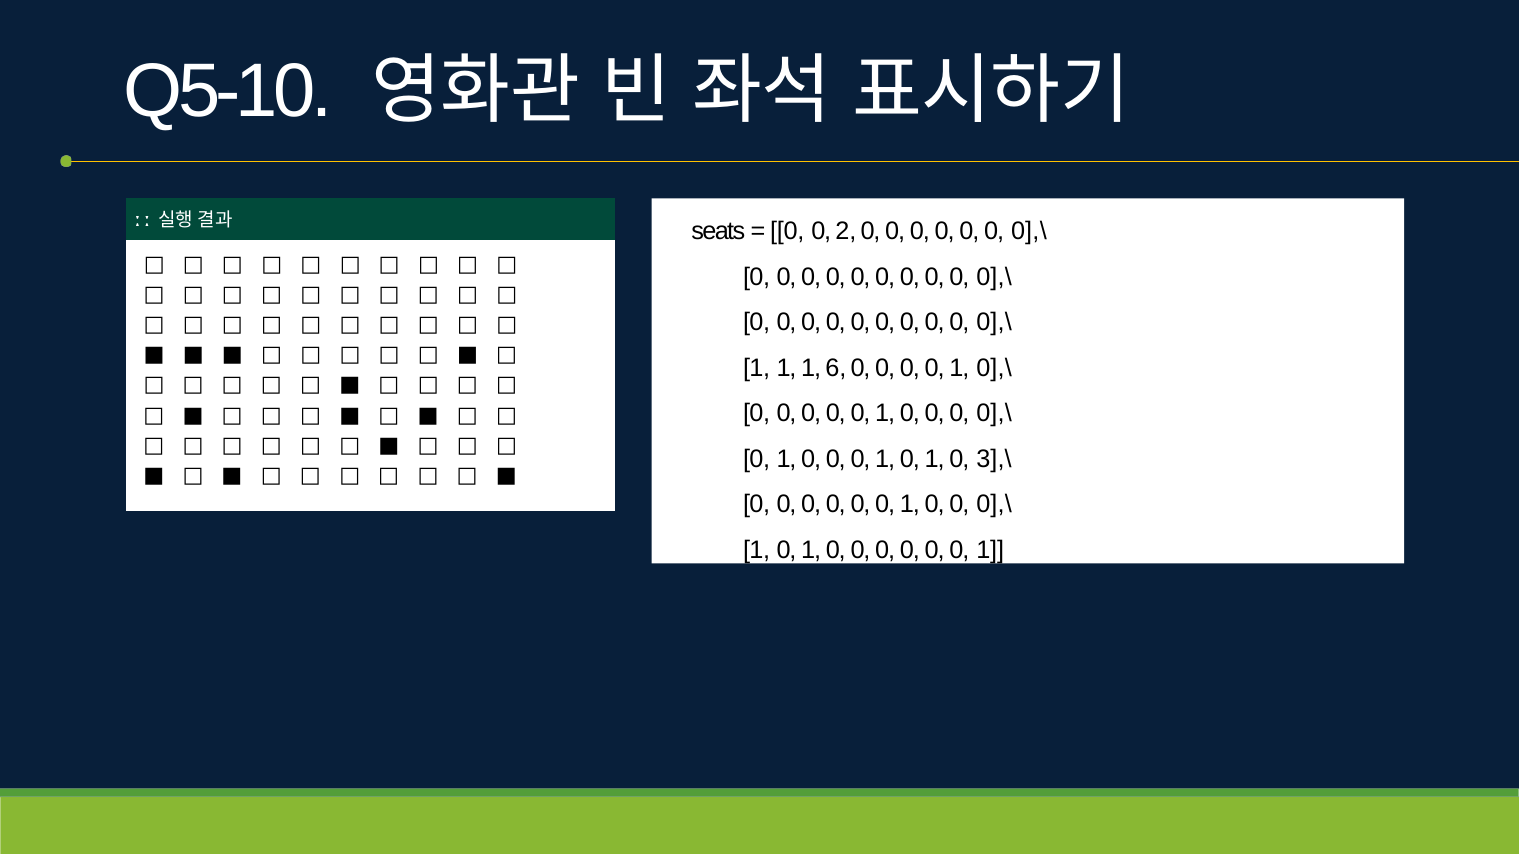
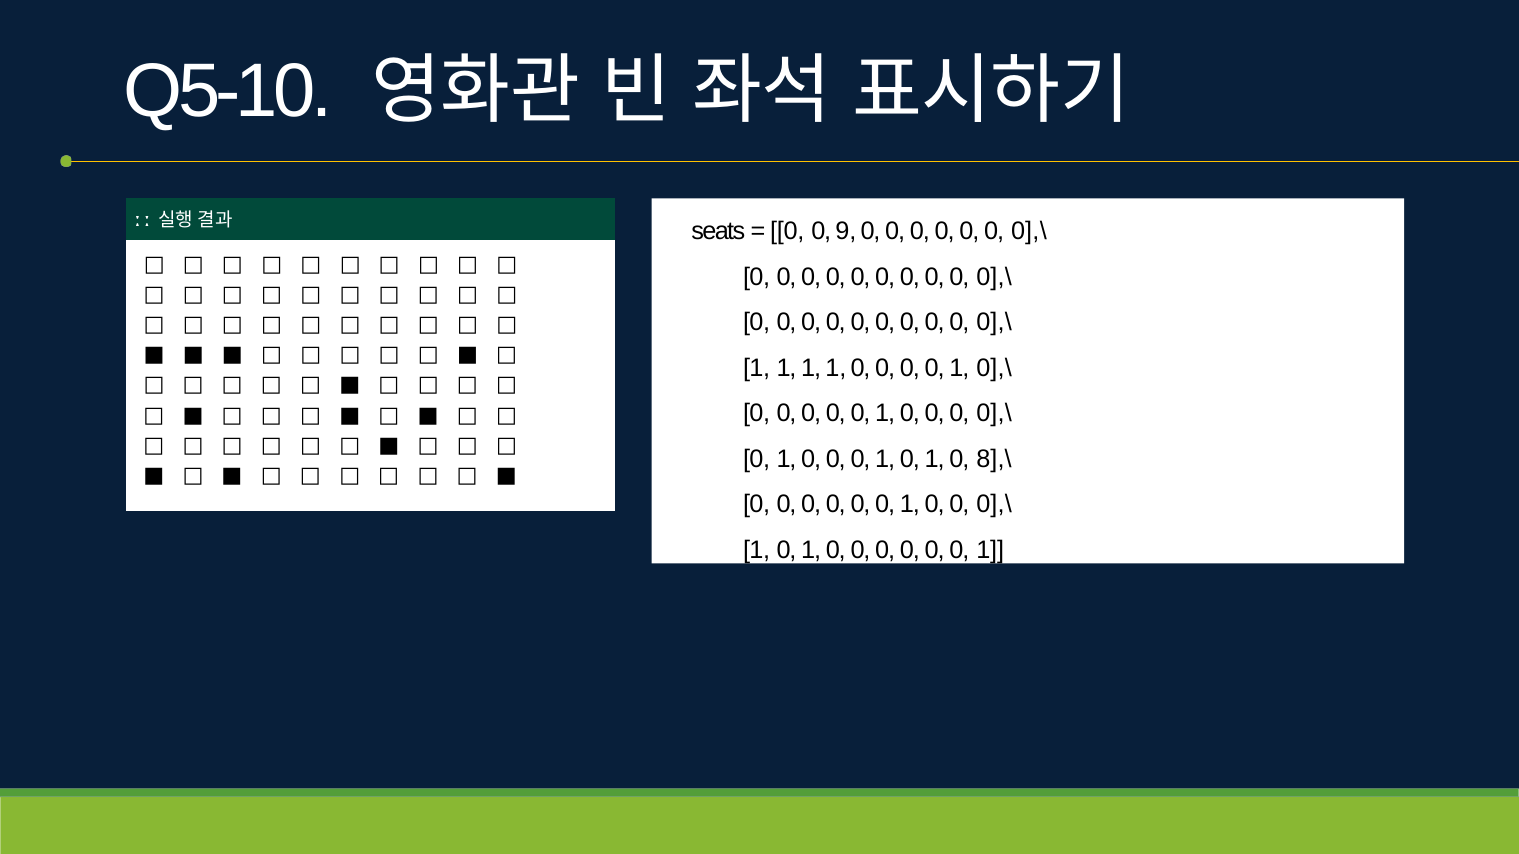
2: 2 -> 9
1 1 1 6: 6 -> 1
3],\: 3],\ -> 8],\
